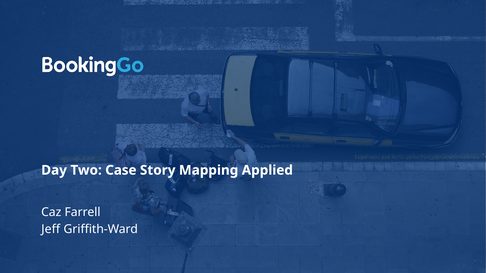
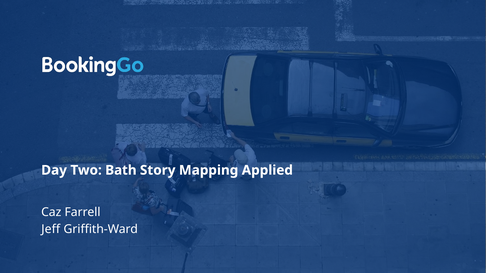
Case: Case -> Bath
